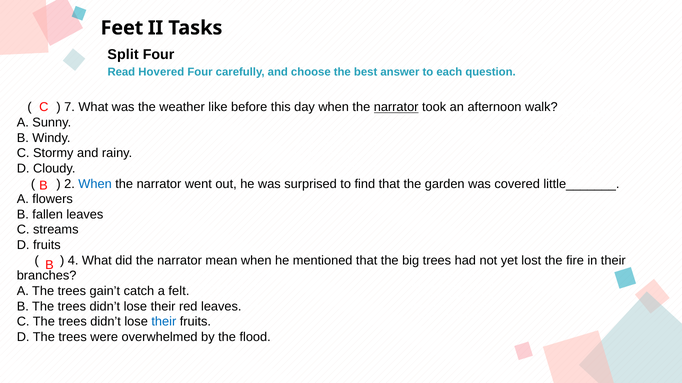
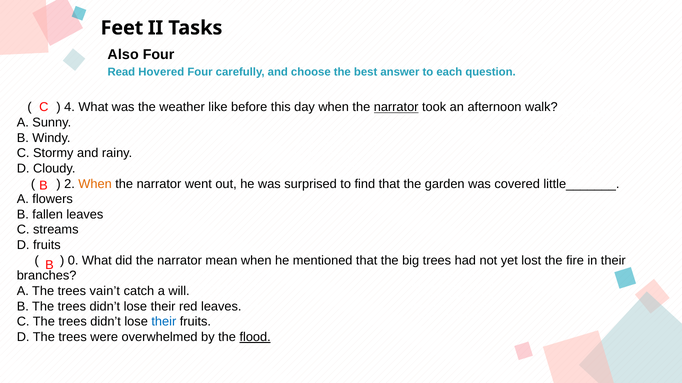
Split: Split -> Also
7: 7 -> 4
When at (95, 184) colour: blue -> orange
4: 4 -> 0
gain’t: gain’t -> vain’t
felt: felt -> will
flood underline: none -> present
